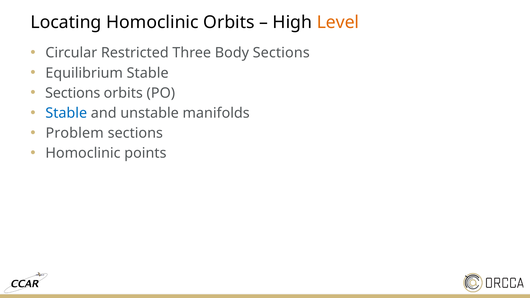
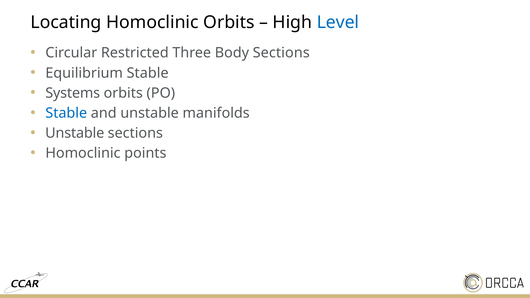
Level colour: orange -> blue
Sections at (73, 93): Sections -> Systems
Problem at (75, 133): Problem -> Unstable
